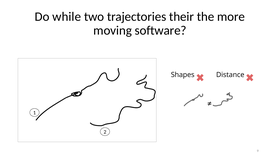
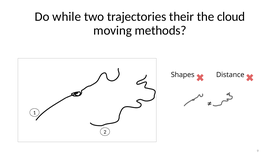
more: more -> cloud
software: software -> methods
